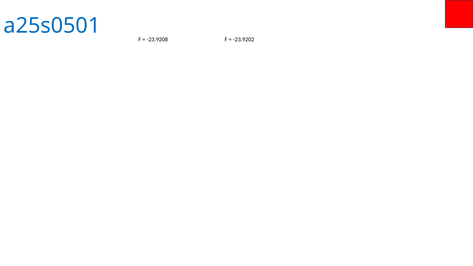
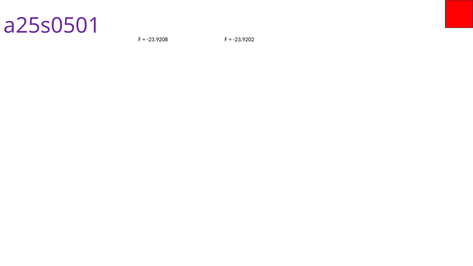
a25s0501 colour: blue -> purple
